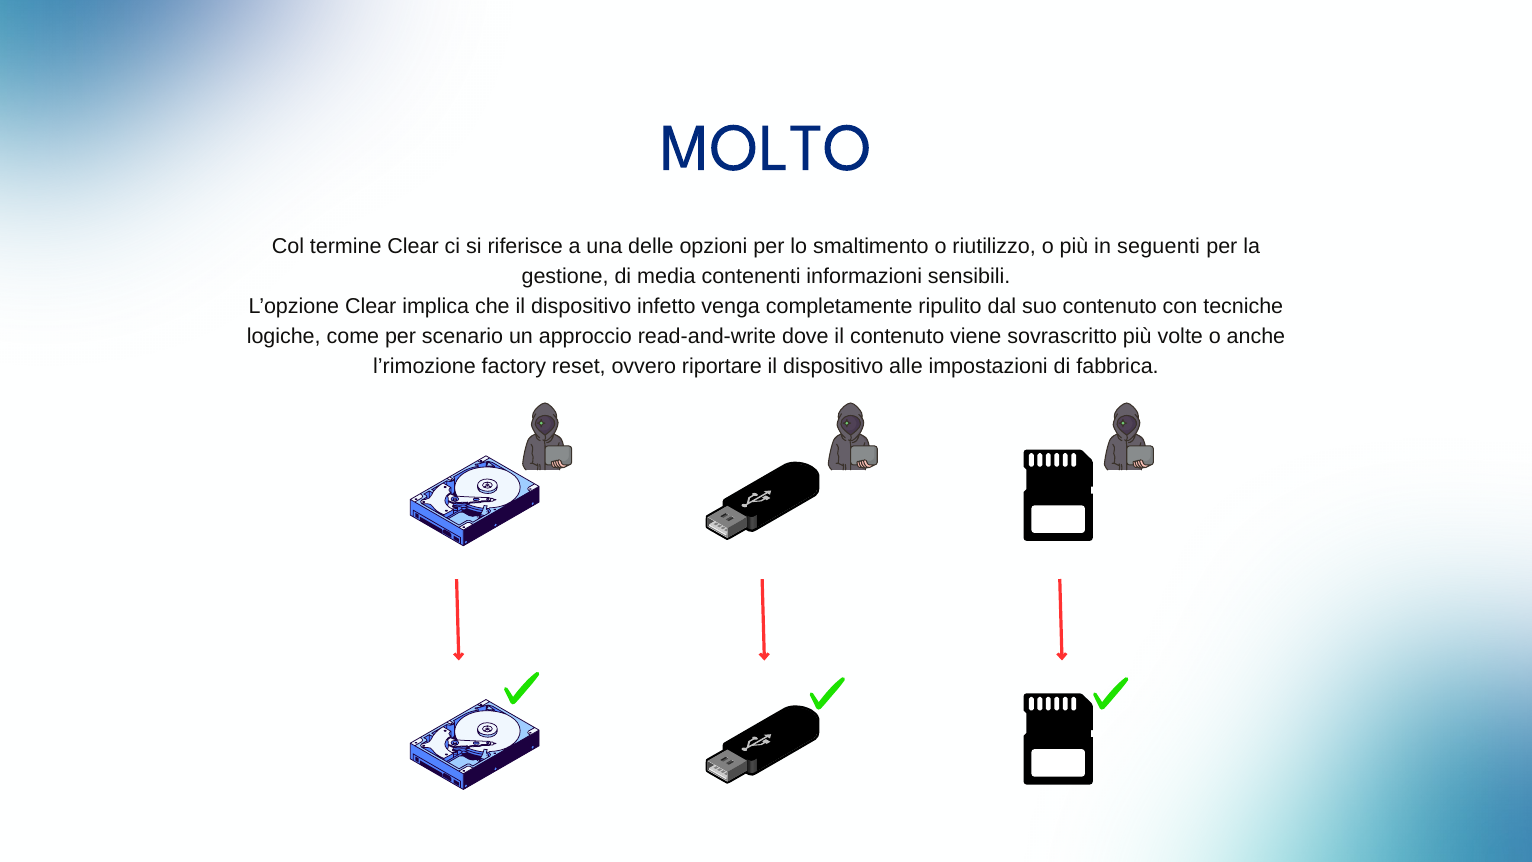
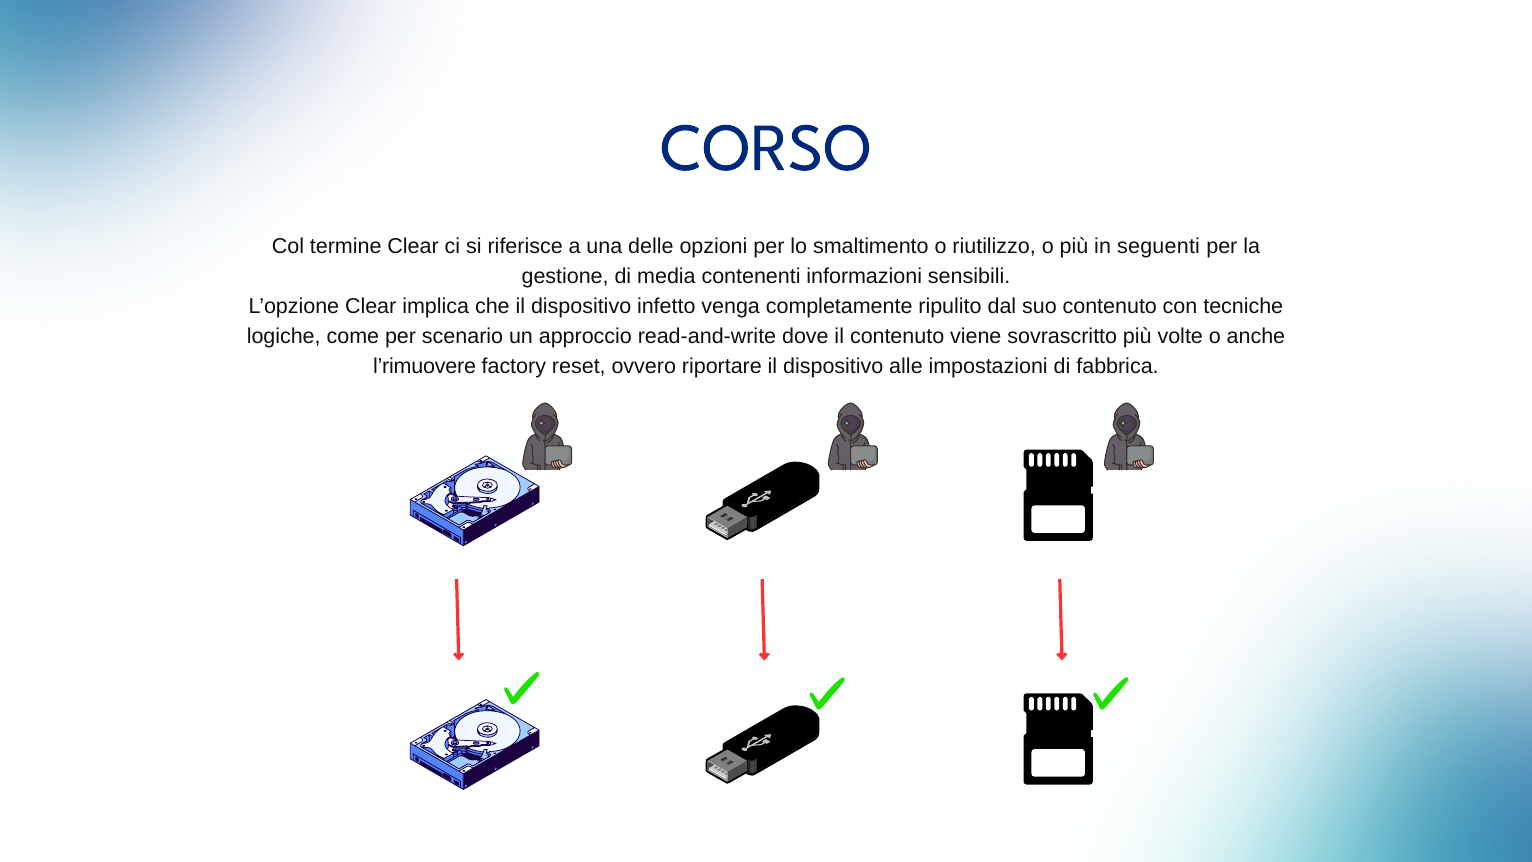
MOLTO: MOLTO -> CORSO
l’rimozione: l’rimozione -> l’rimuovere
